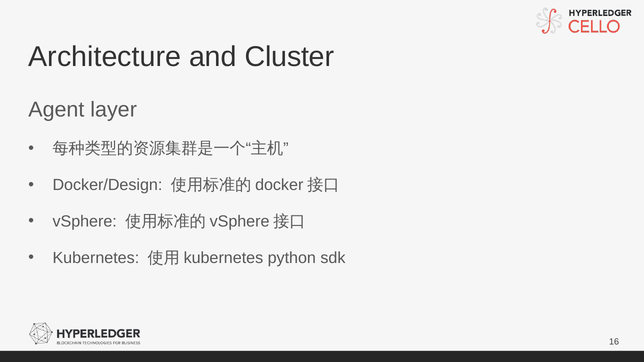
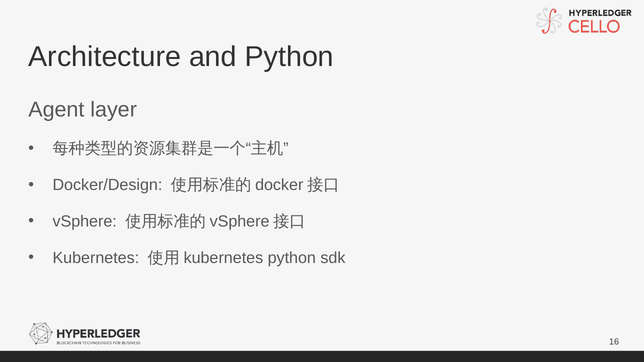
and Cluster: Cluster -> Python
